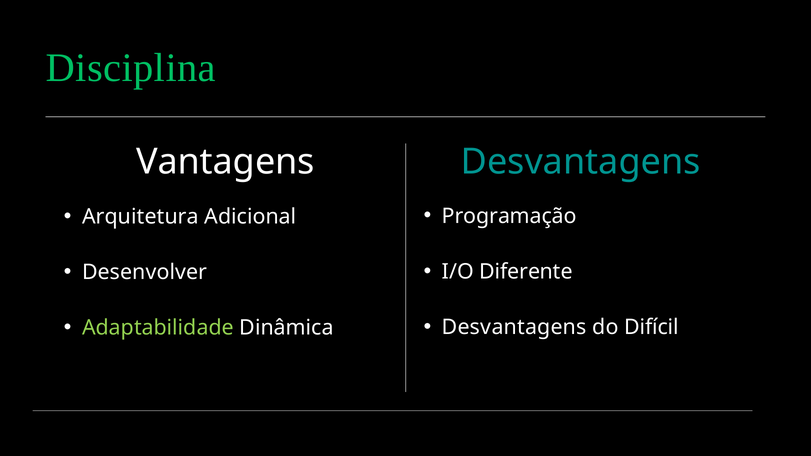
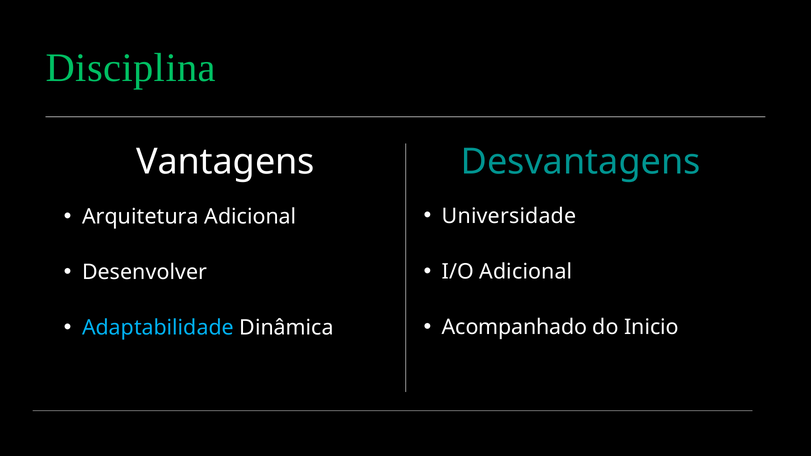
Programação: Programação -> Universidade
I/O Diferente: Diferente -> Adicional
Desvantagens at (514, 327): Desvantagens -> Acompanhado
Difícil: Difícil -> Inicio
Adaptabilidade colour: light green -> light blue
